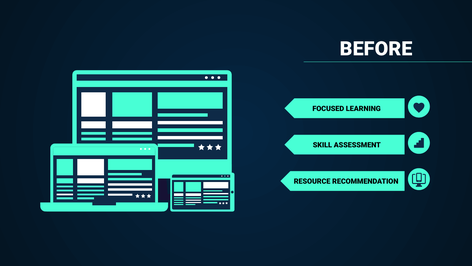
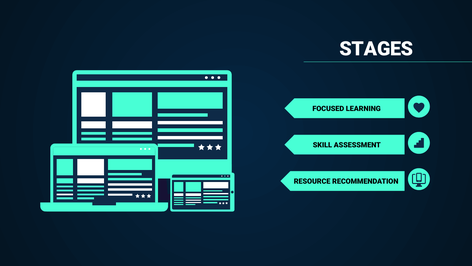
BEFORE: BEFORE -> STAGES
